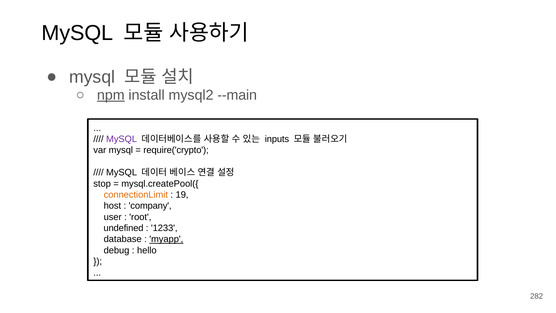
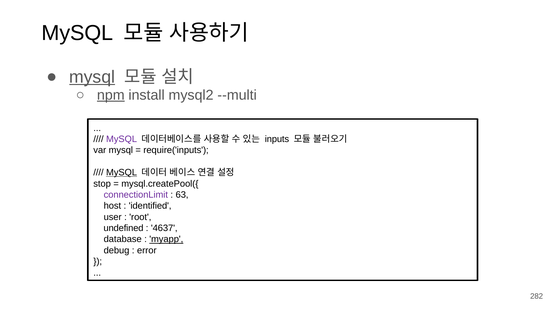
mysql at (92, 77) underline: none -> present
--main: --main -> --multi
require('crypto: require('crypto -> require('inputs
MySQL at (122, 172) underline: none -> present
connectionLimit colour: orange -> purple
19: 19 -> 63
company: company -> identified
1233: 1233 -> 4637
hello: hello -> error
